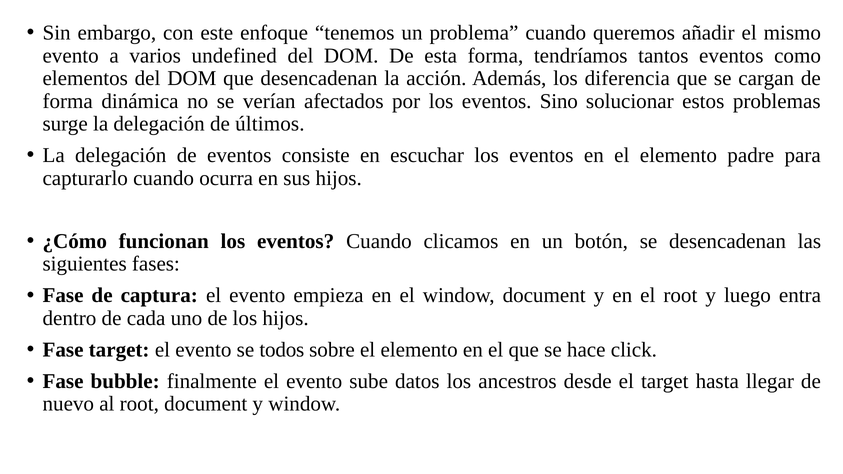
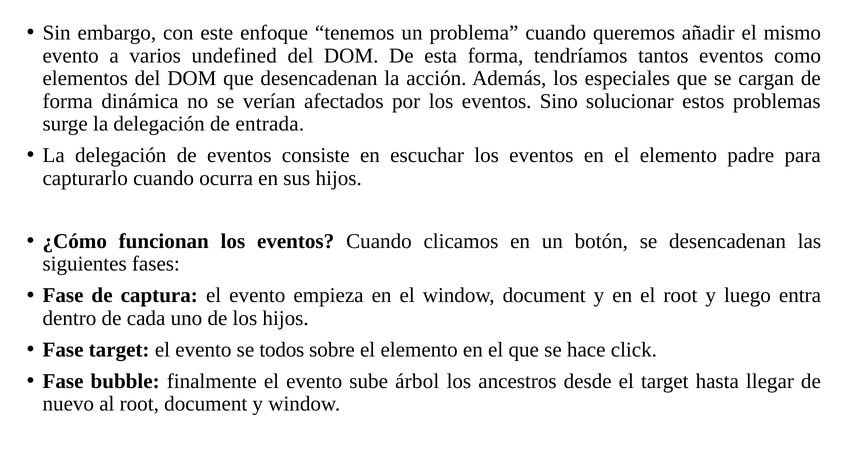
diferencia: diferencia -> especiales
últimos: últimos -> entrada
datos: datos -> árbol
